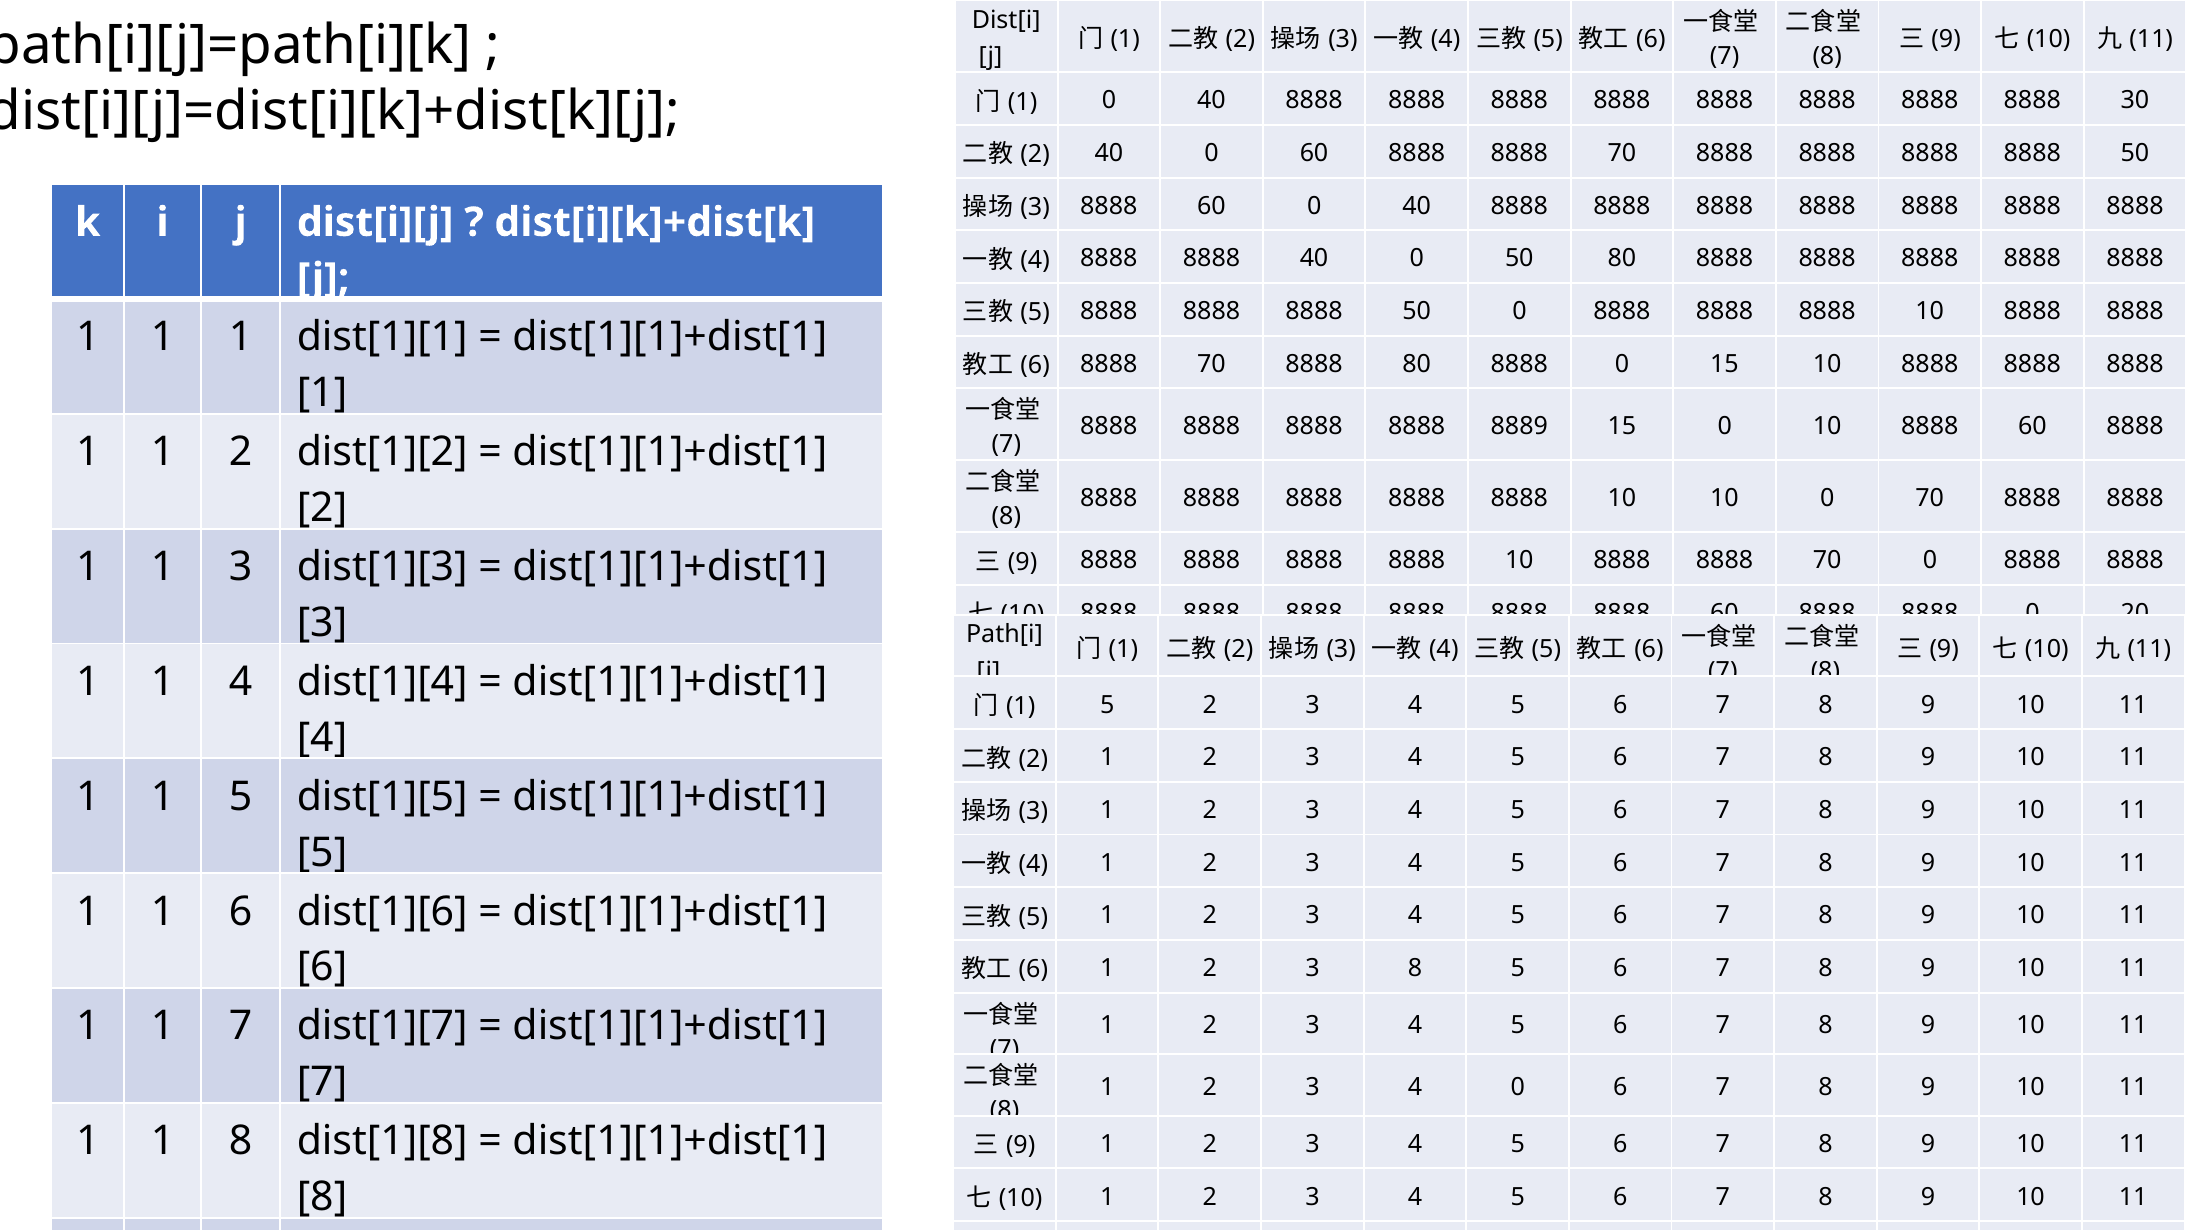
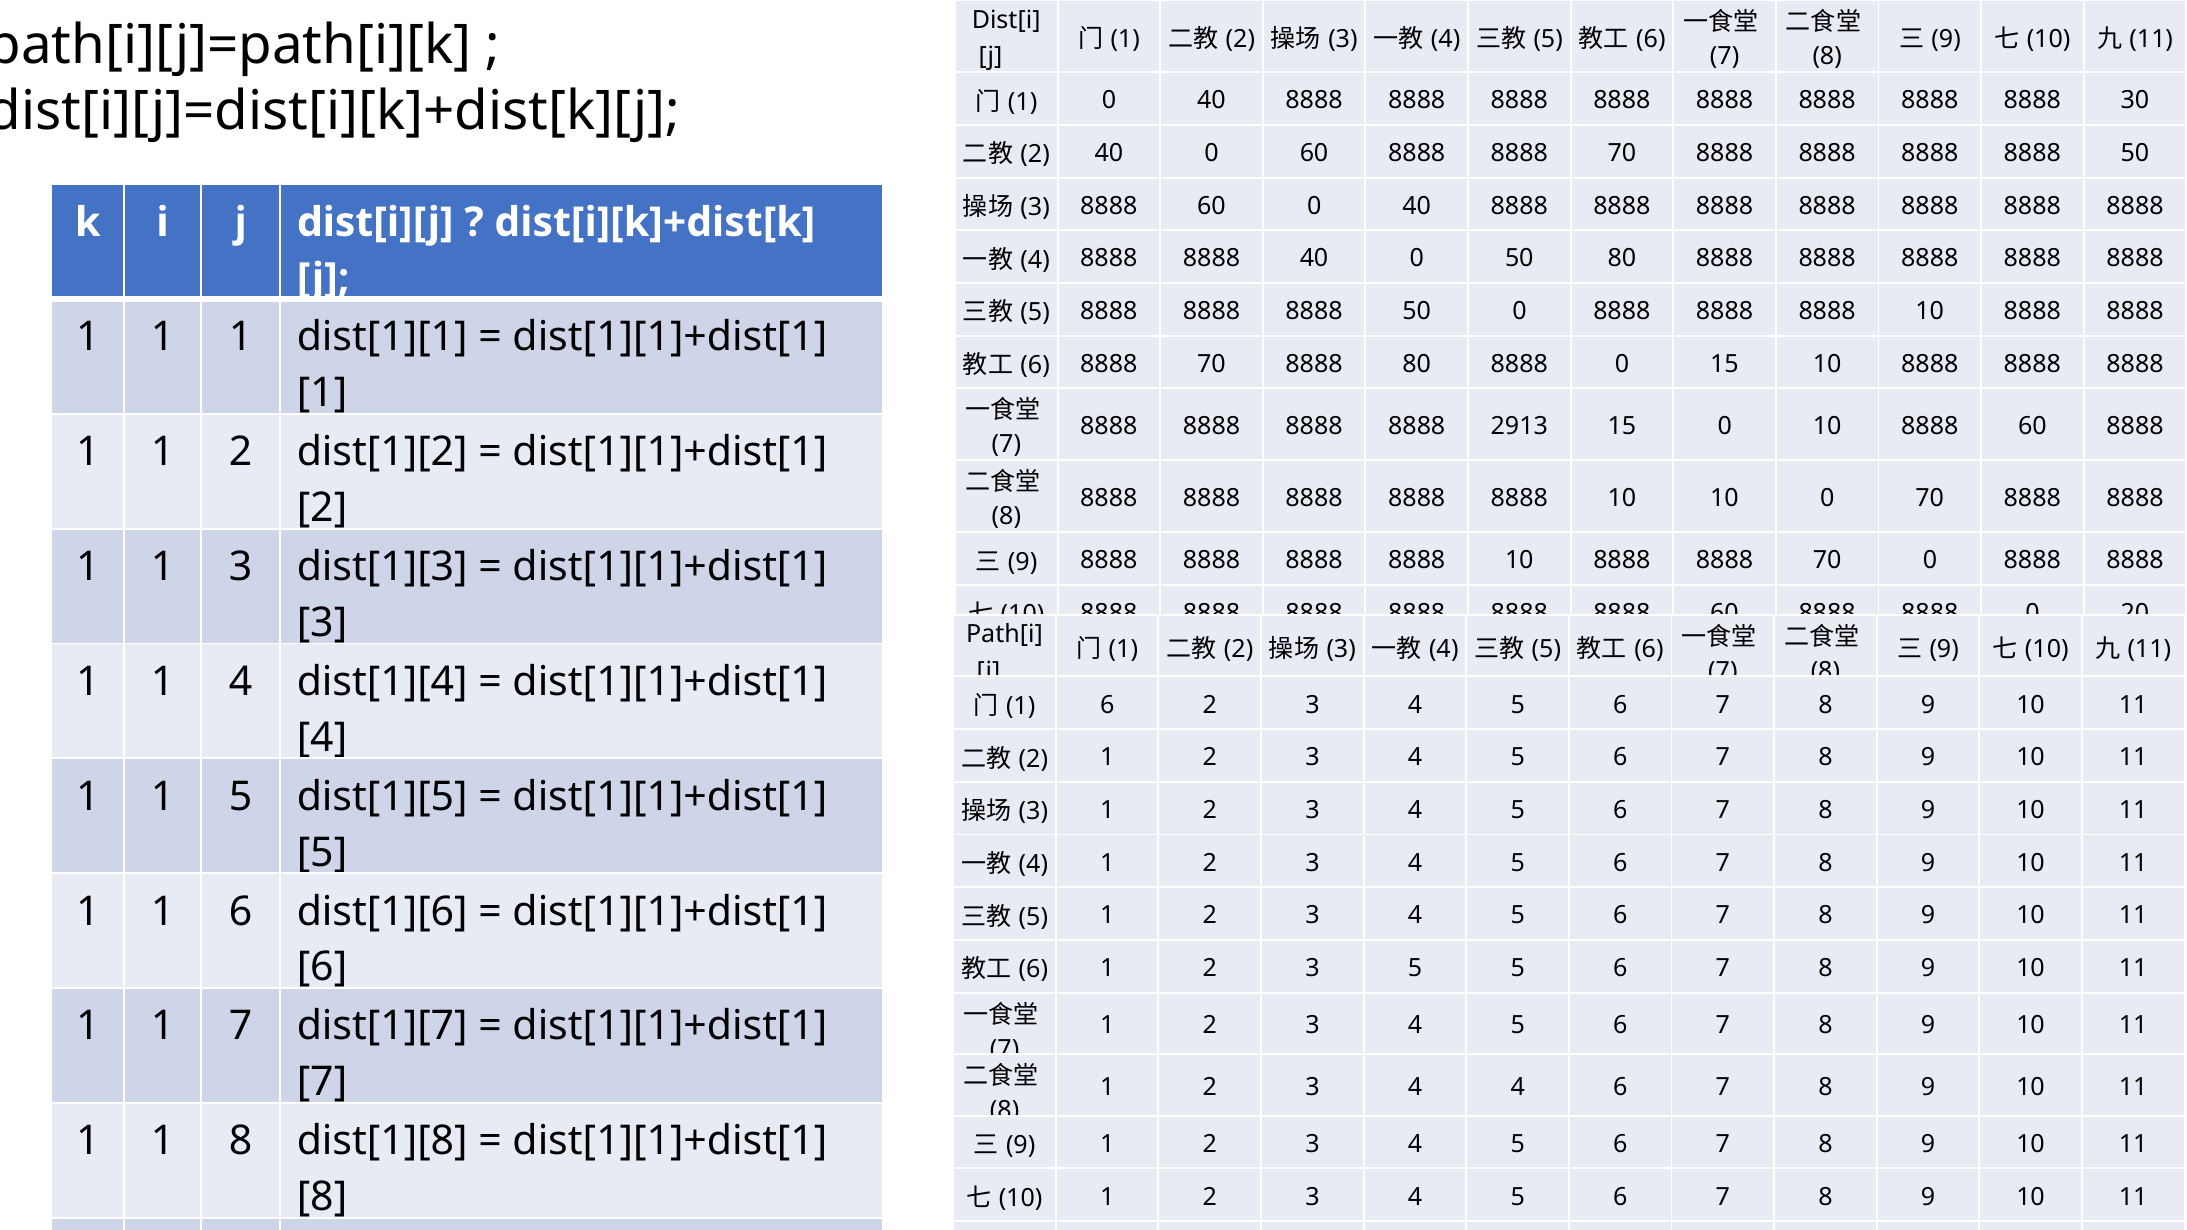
8889: 8889 -> 2913
5 at (1107, 705): 5 -> 6
3 8: 8 -> 5
4 0: 0 -> 4
